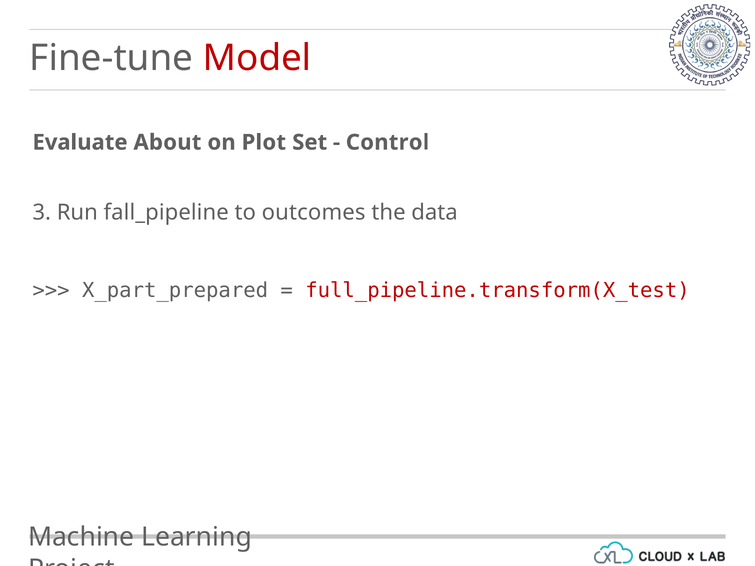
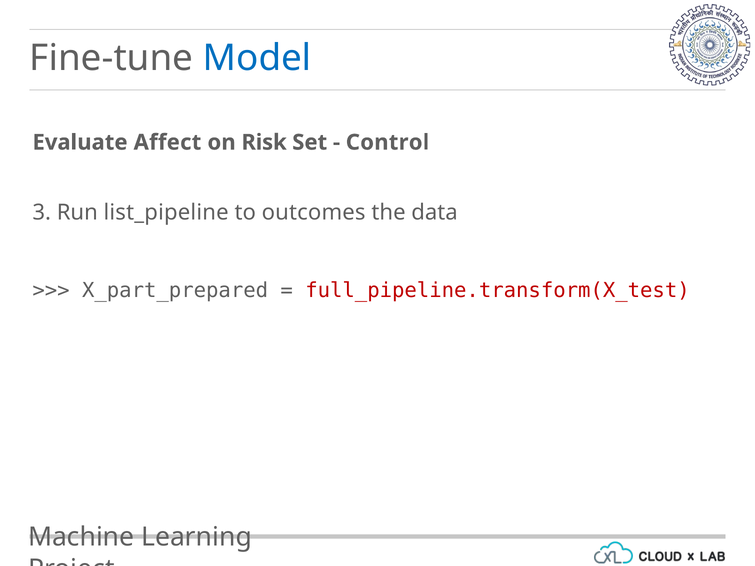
Model colour: red -> blue
About: About -> Affect
Plot: Plot -> Risk
fall_pipeline: fall_pipeline -> list_pipeline
